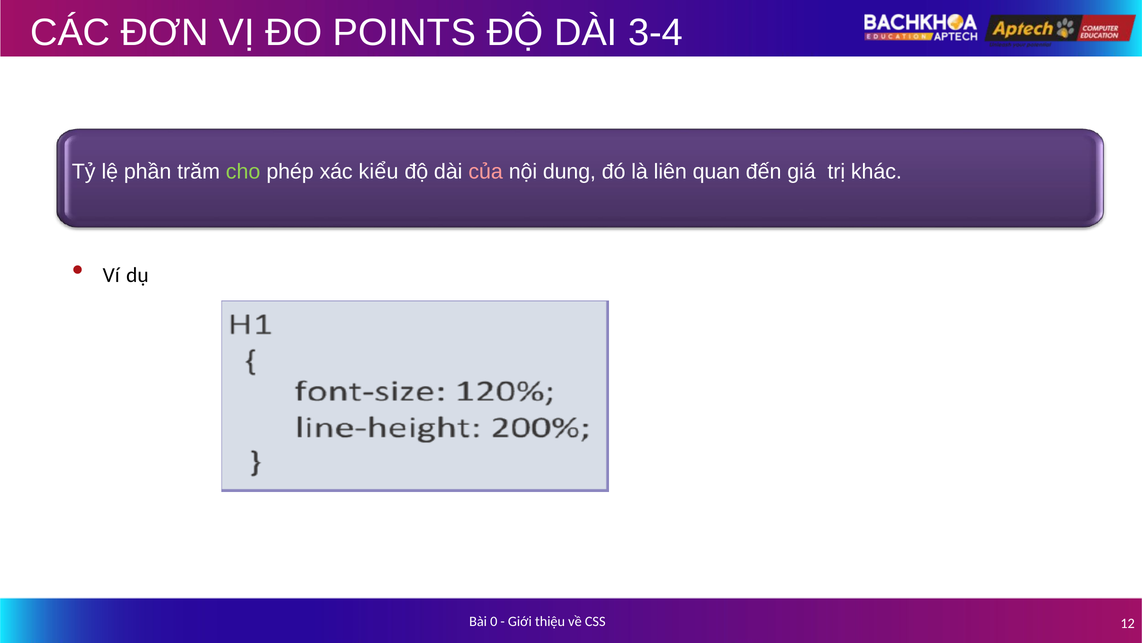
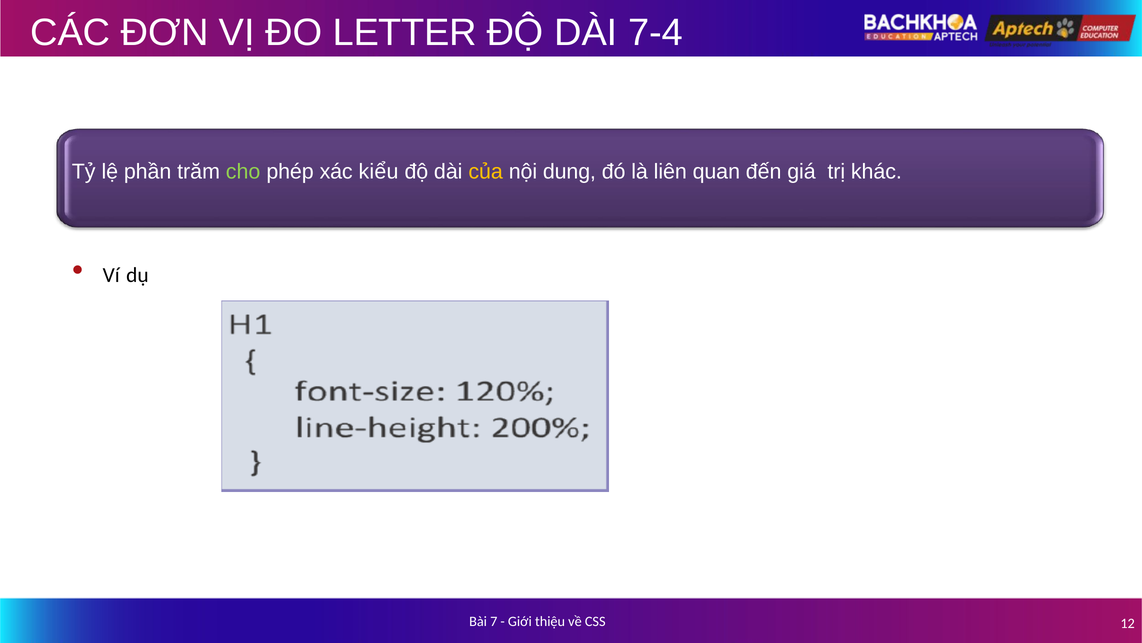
POINTS: POINTS -> LETTER
3-4: 3-4 -> 7-4
của colour: pink -> yellow
0: 0 -> 7
